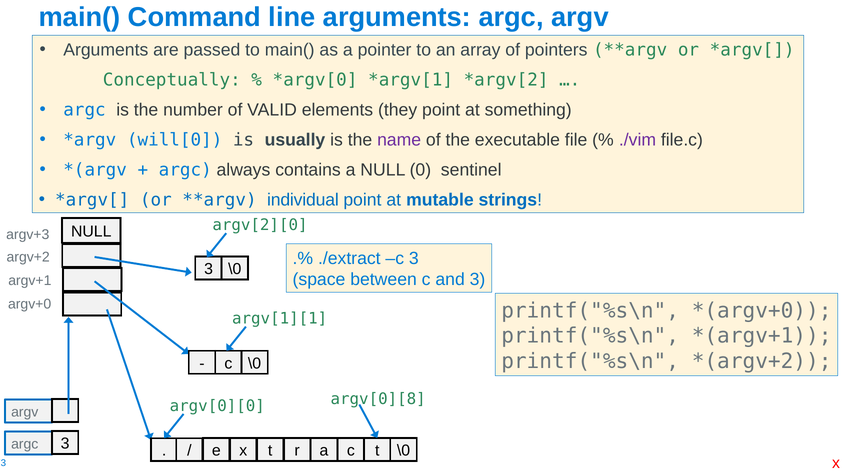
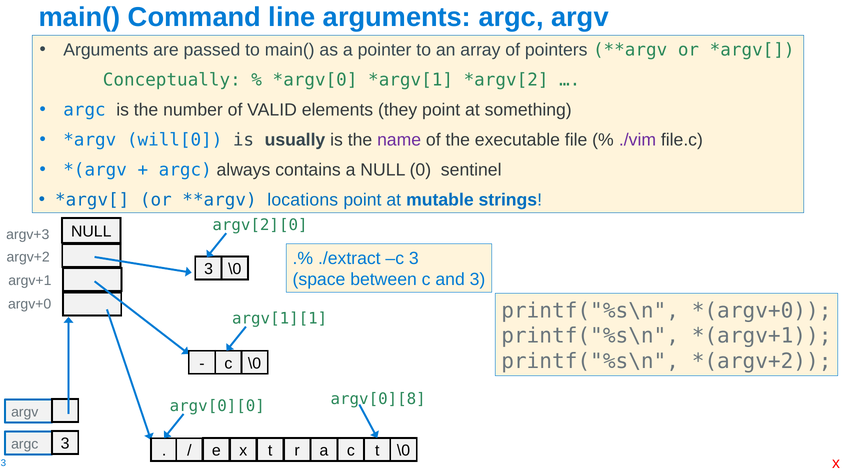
individual: individual -> locations
